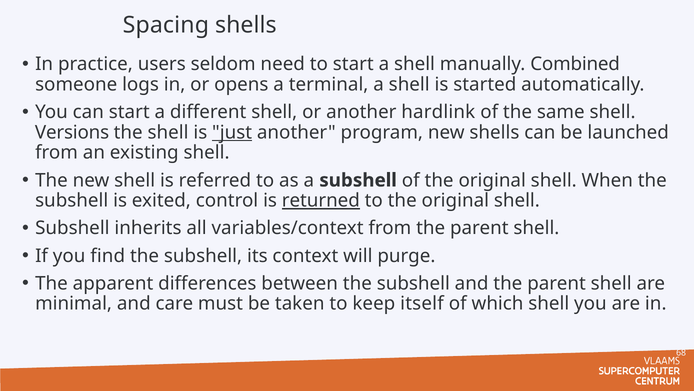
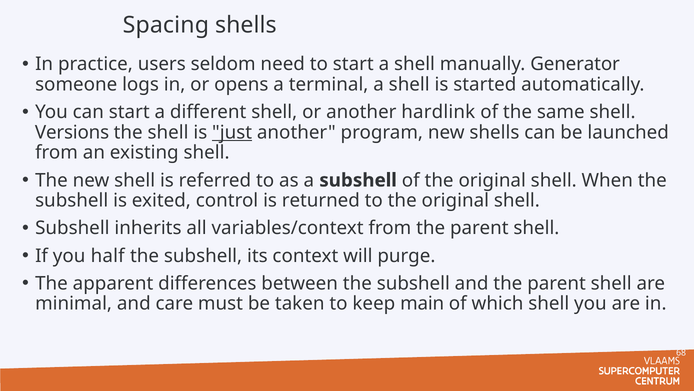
Combined: Combined -> Generator
returned underline: present -> none
find: find -> half
itself: itself -> main
